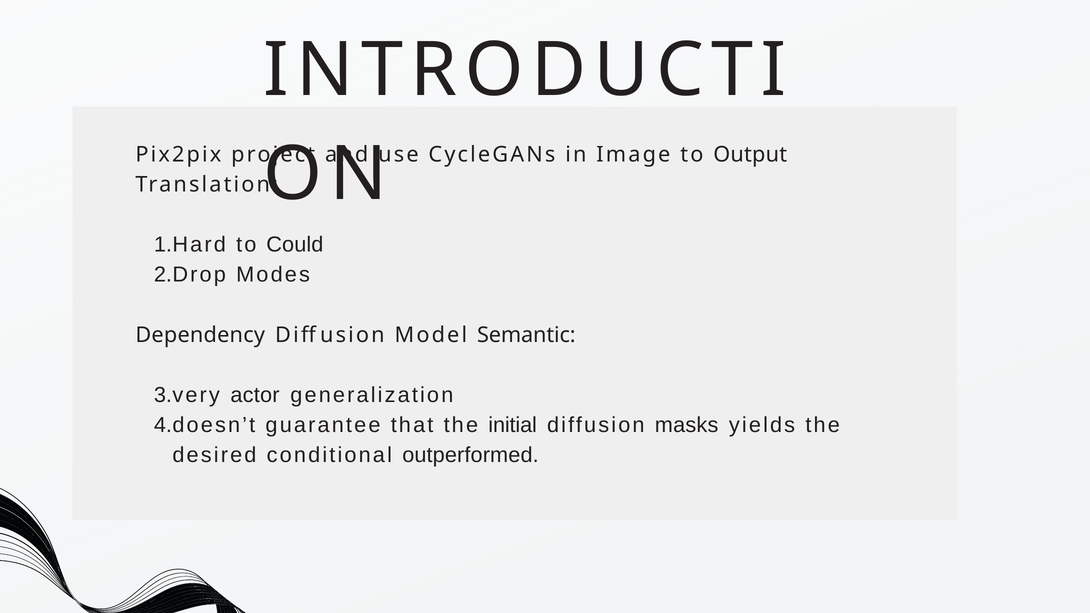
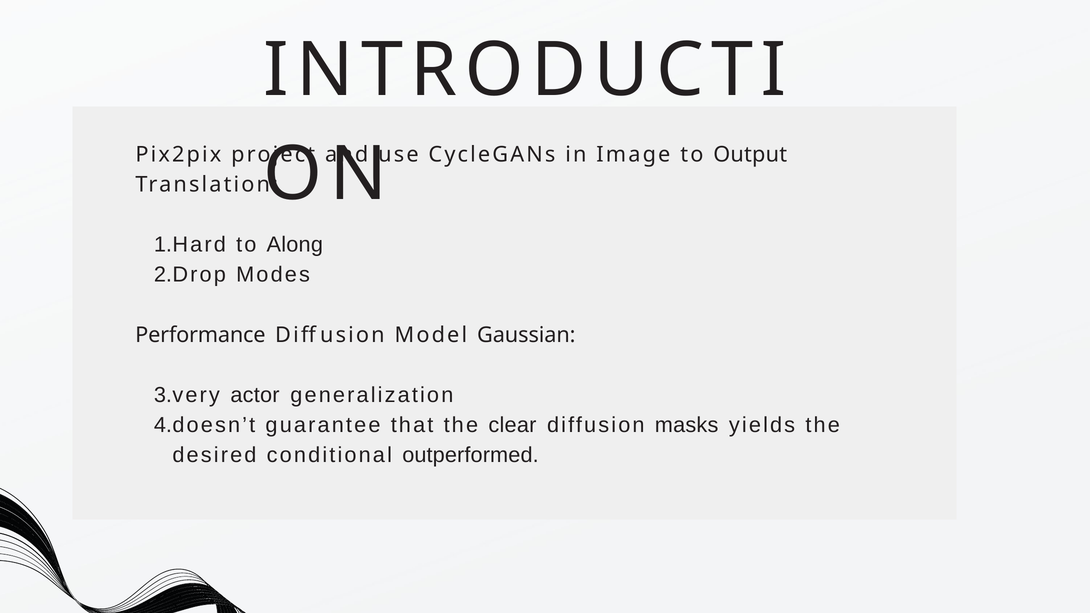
Could: Could -> Along
Dependency: Dependency -> Performance
Semantic: Semantic -> Gaussian
initial: initial -> clear
